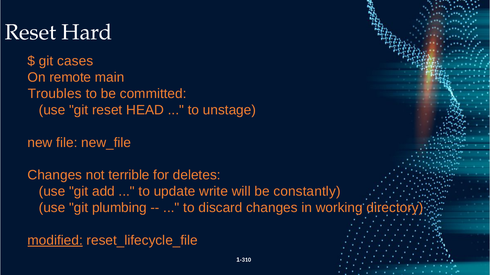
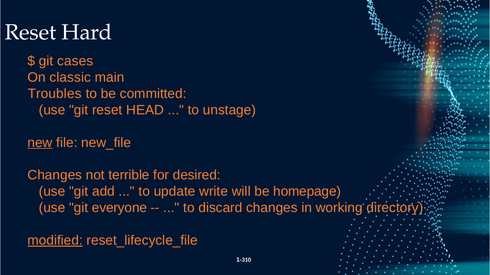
remote: remote -> classic
new underline: none -> present
deletes: deletes -> desired
constantly: constantly -> homepage
plumbing: plumbing -> everyone
